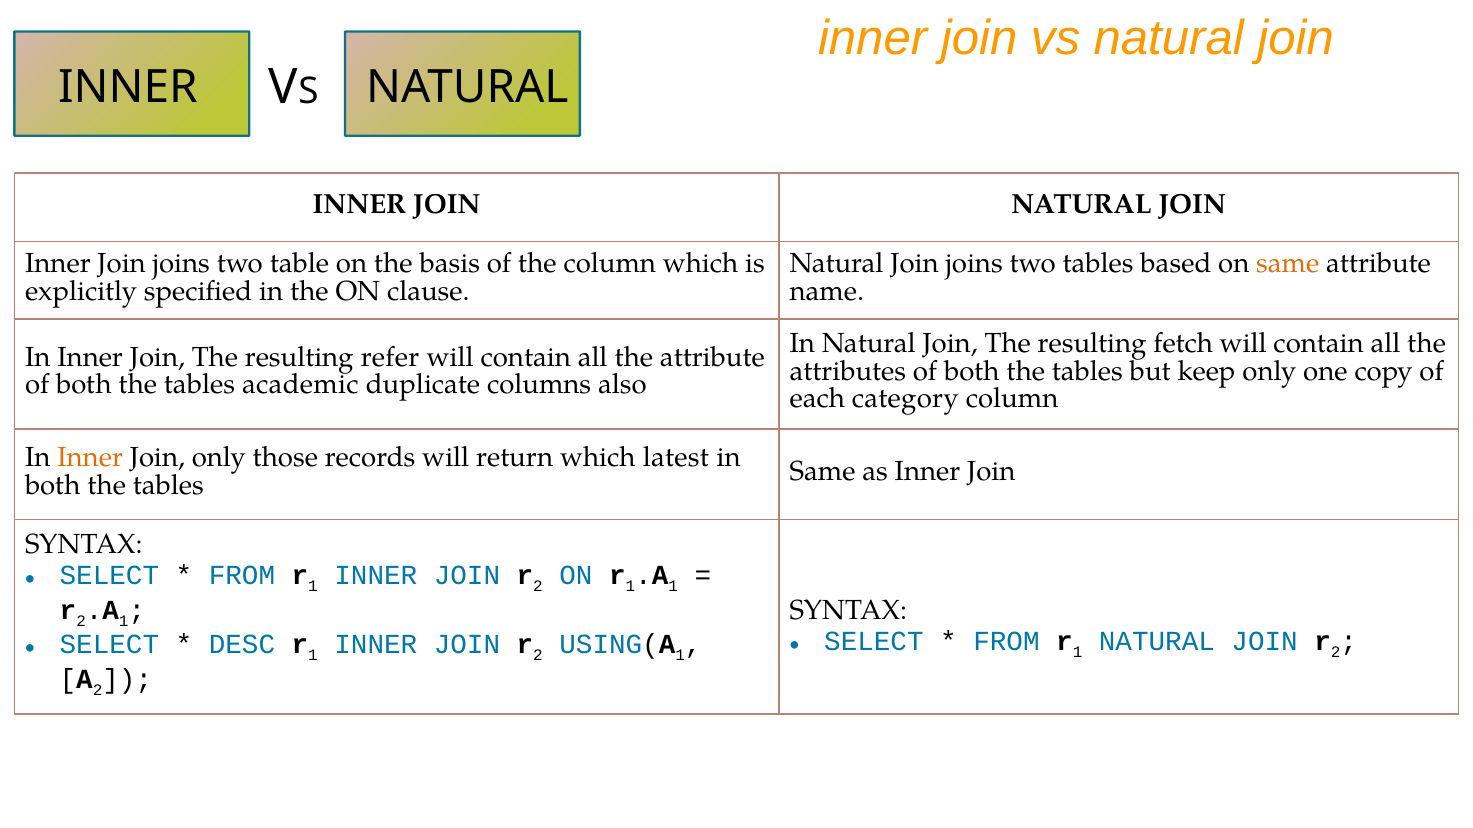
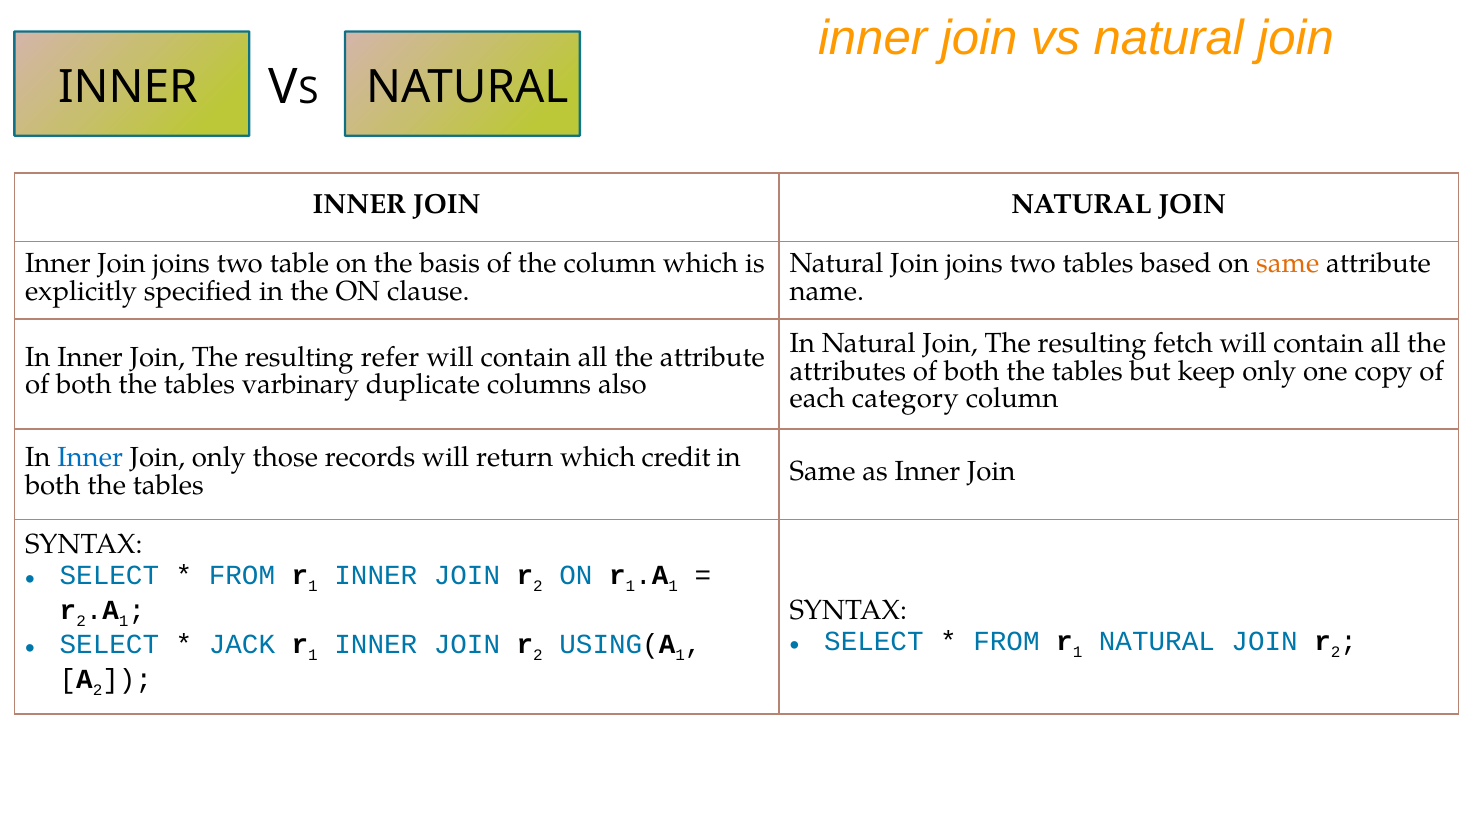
academic: academic -> varbinary
Inner at (90, 458) colour: orange -> blue
latest: latest -> credit
DESC: DESC -> JACK
